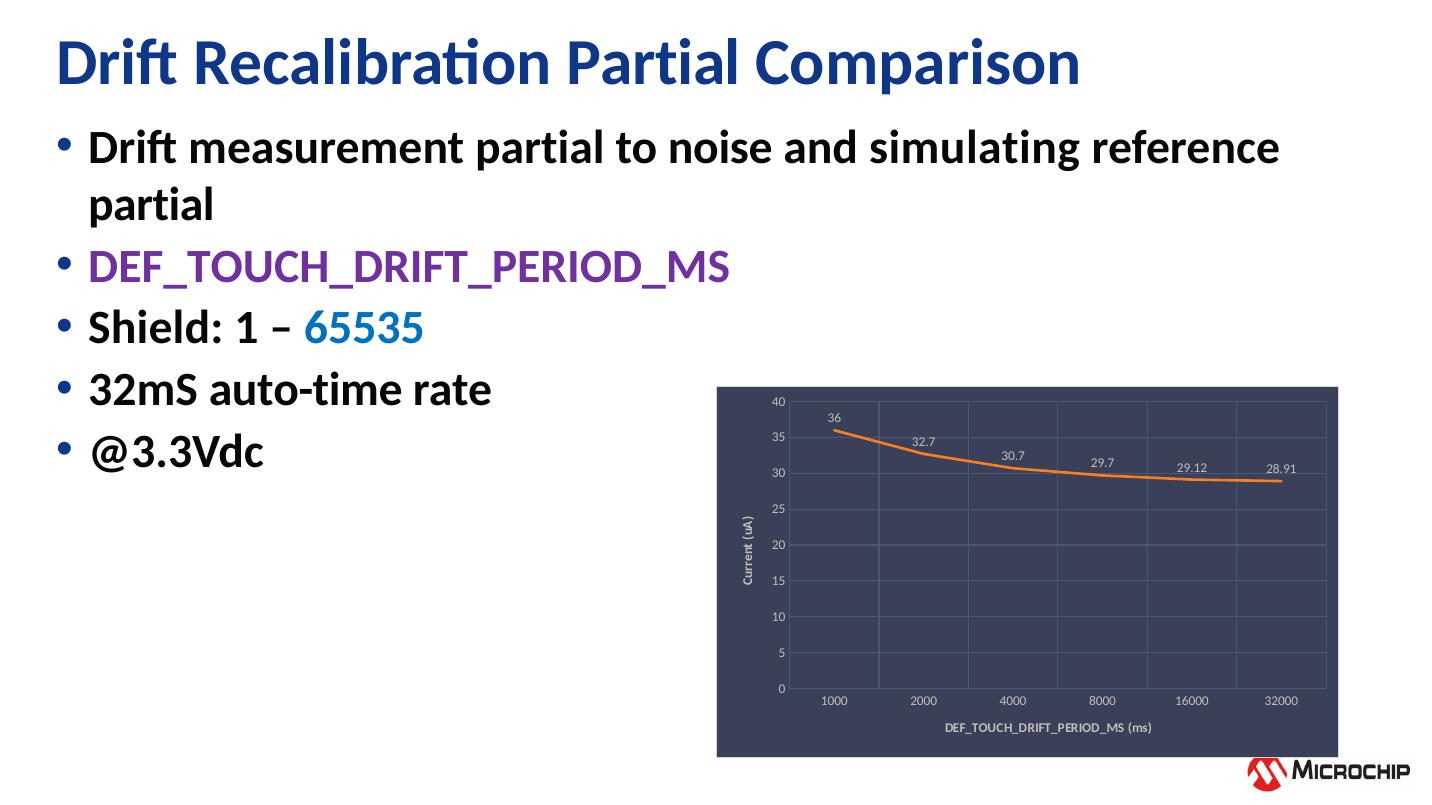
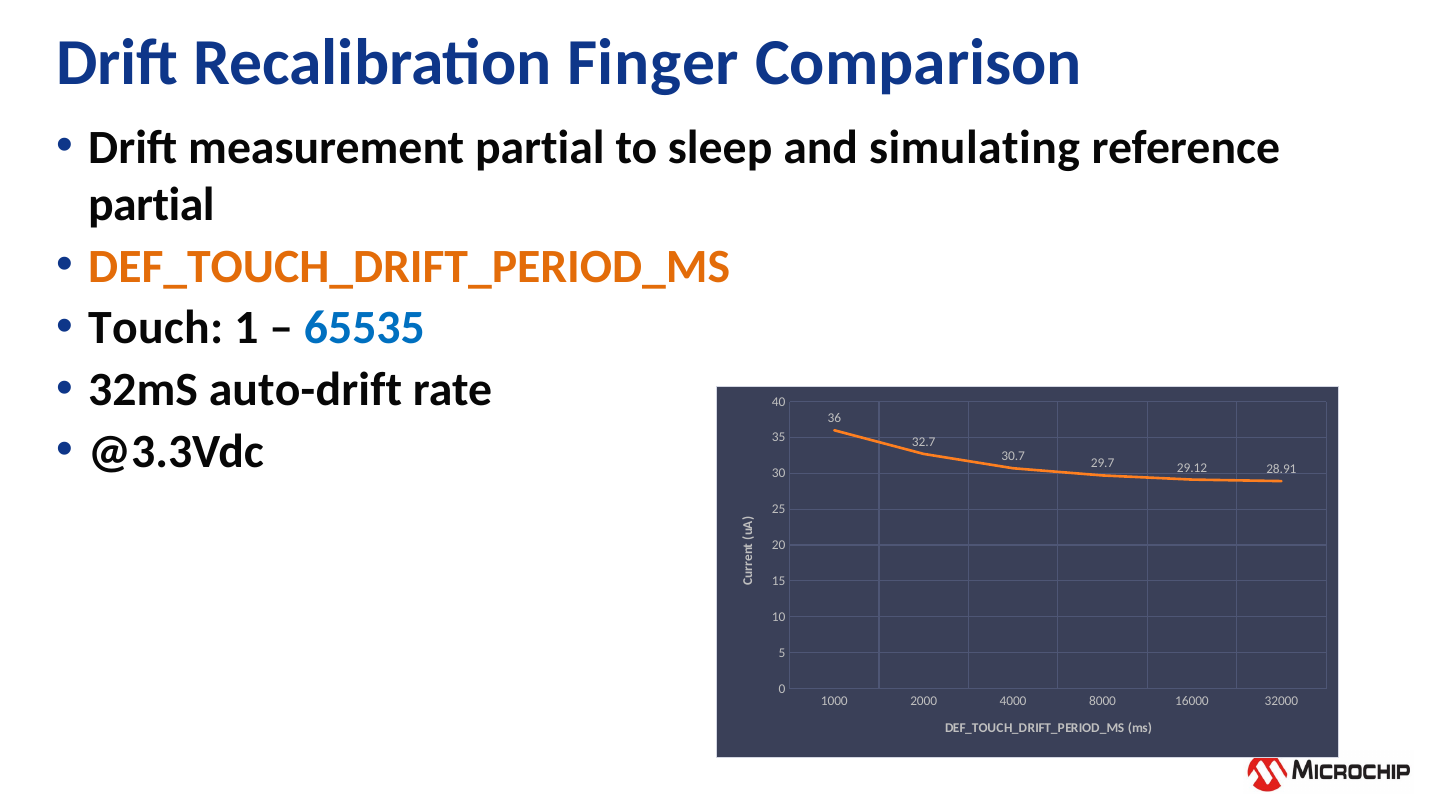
Recalibration Partial: Partial -> Finger
noise: noise -> sleep
DEF_TOUCH_DRIFT_PERIOD_MS at (409, 267) colour: purple -> orange
Shield: Shield -> Touch
auto-time: auto-time -> auto-drift
